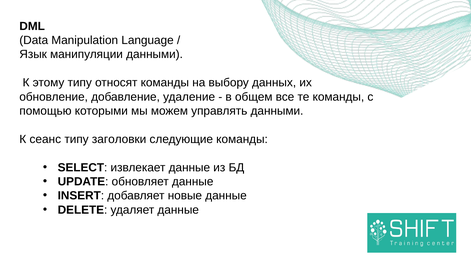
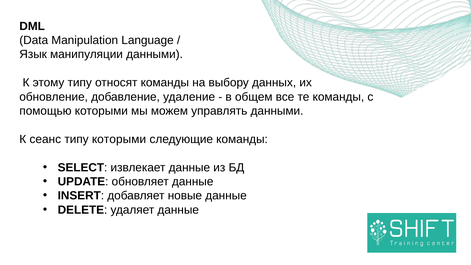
типу заголовки: заголовки -> которыми
